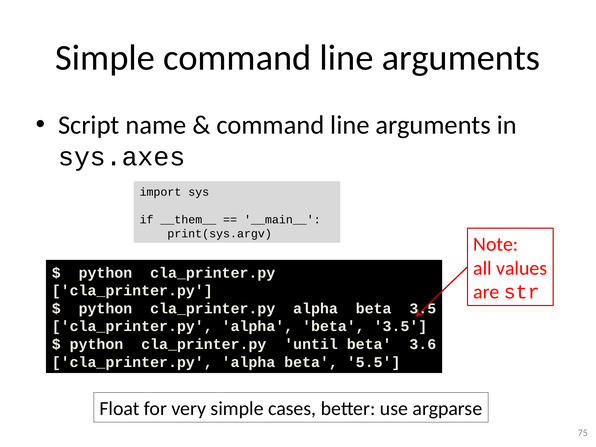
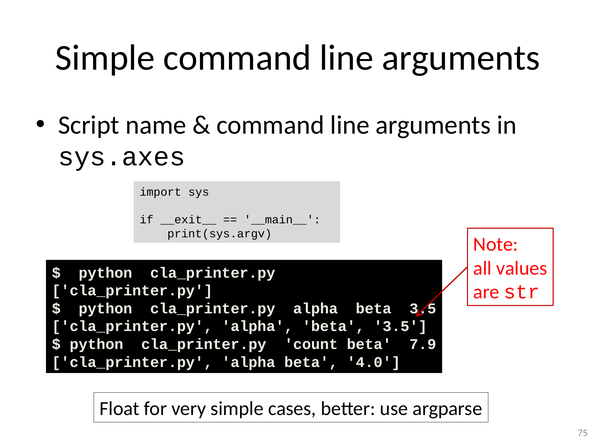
__them__: __them__ -> __exit__
until: until -> count
3.6: 3.6 -> 7.9
5.5: 5.5 -> 4.0
